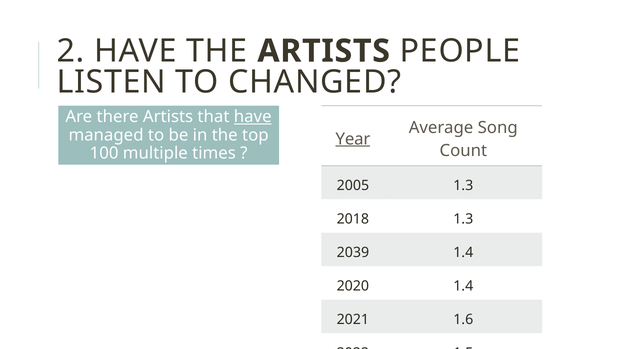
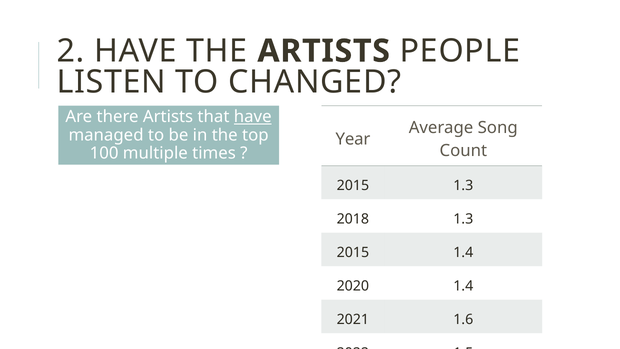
Year underline: present -> none
2005 at (353, 185): 2005 -> 2015
2039 at (353, 252): 2039 -> 2015
